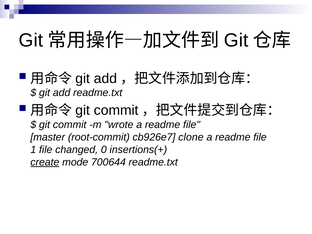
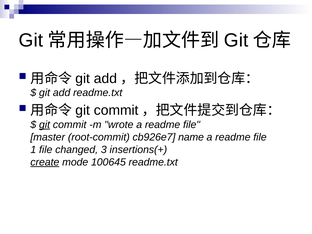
git at (45, 125) underline: none -> present
clone: clone -> name
0: 0 -> 3
700644: 700644 -> 100645
